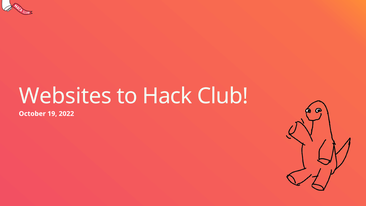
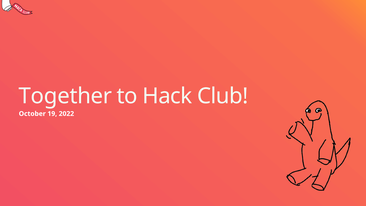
Websites: Websites -> Together
